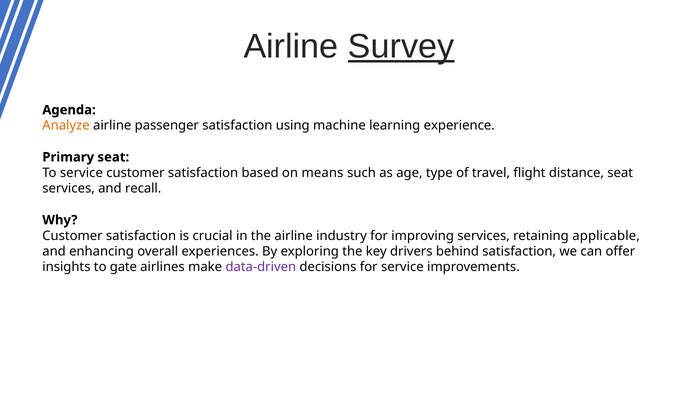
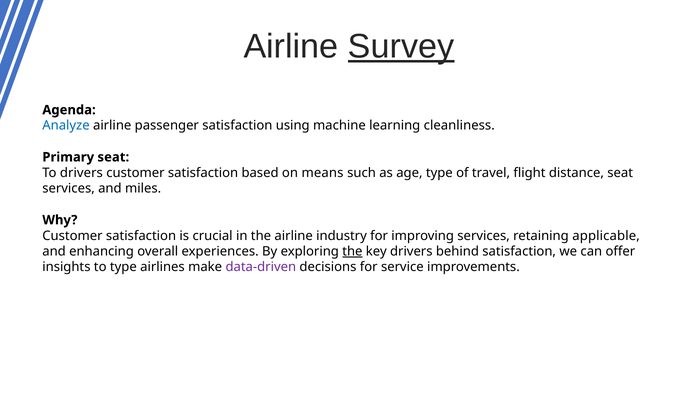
Analyze colour: orange -> blue
experience: experience -> cleanliness
To service: service -> drivers
recall: recall -> miles
the at (352, 251) underline: none -> present
to gate: gate -> type
